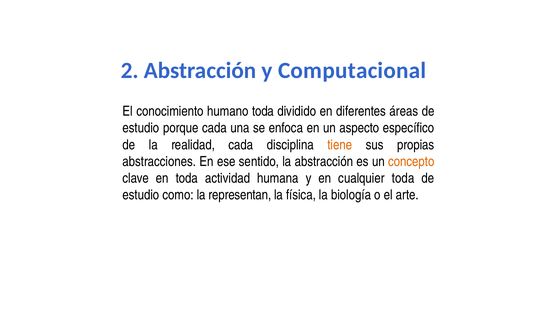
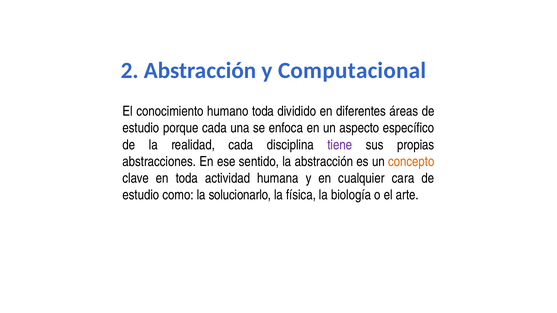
tiene colour: orange -> purple
cualquier toda: toda -> cara
representan: representan -> solucionarlo
